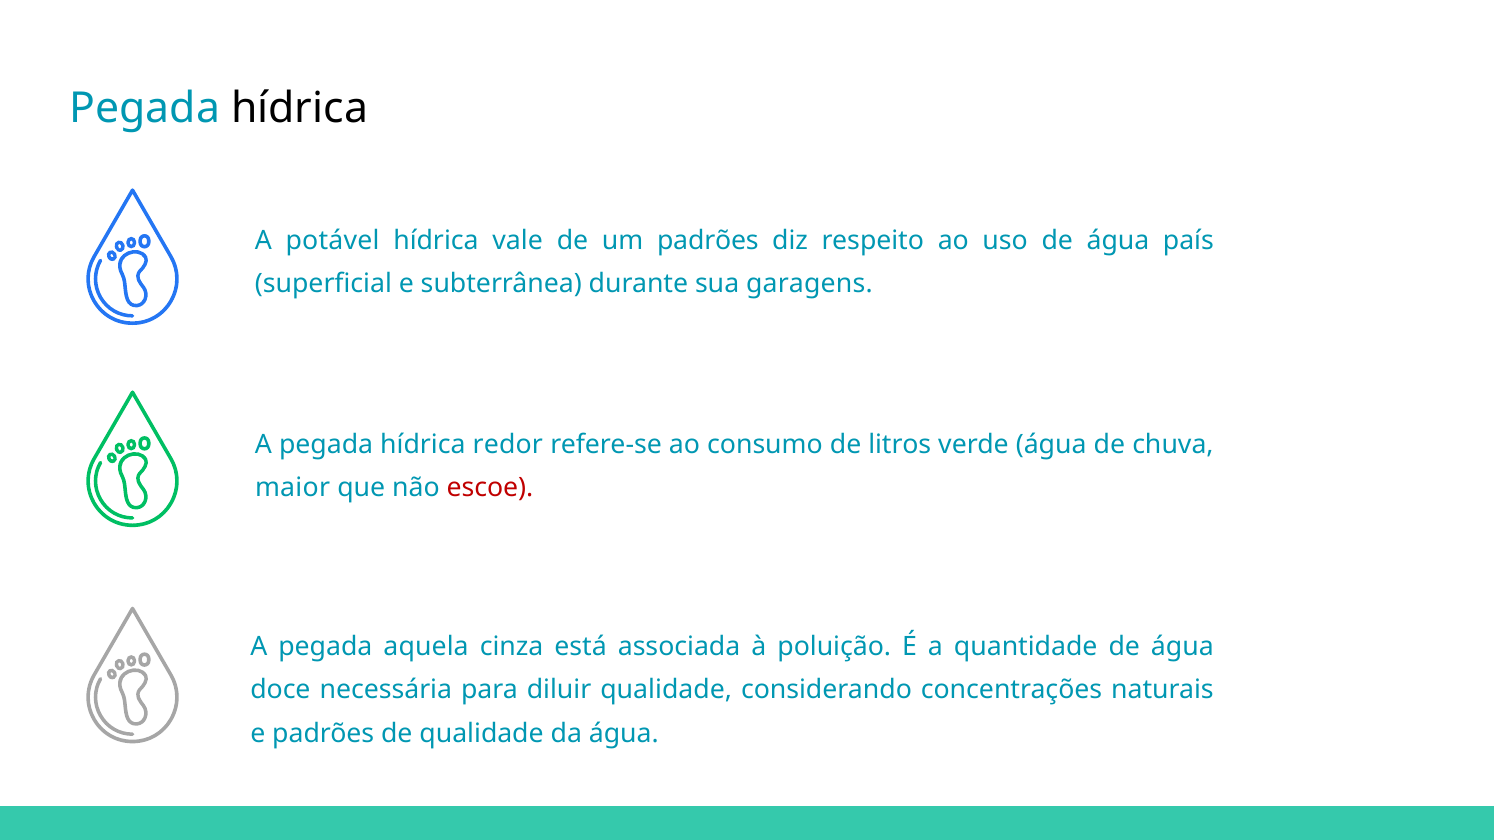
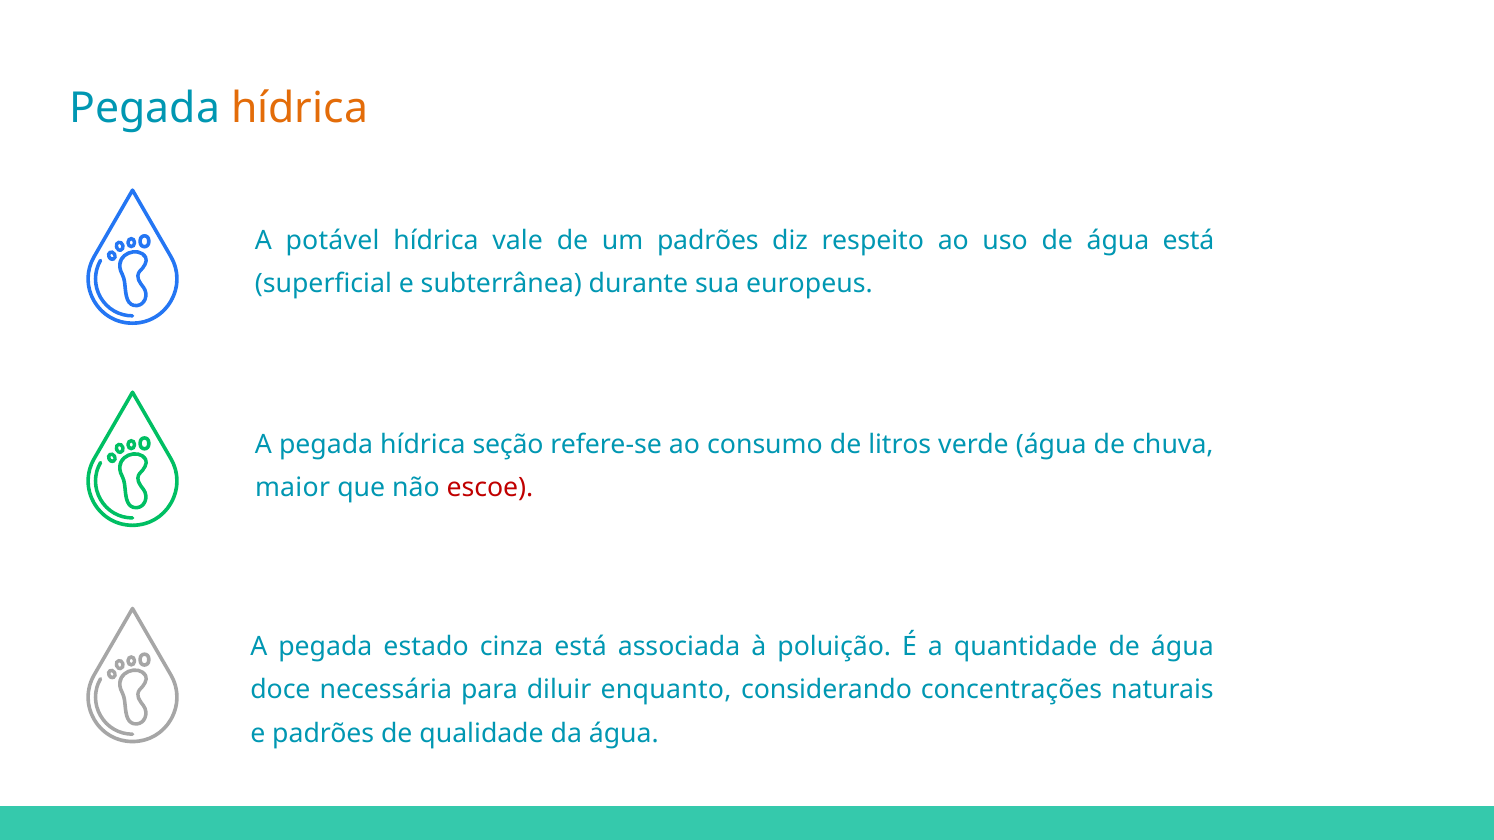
hídrica at (300, 109) colour: black -> orange
água país: país -> está
garagens: garagens -> europeus
redor: redor -> seção
aquela: aquela -> estado
diluir qualidade: qualidade -> enquanto
